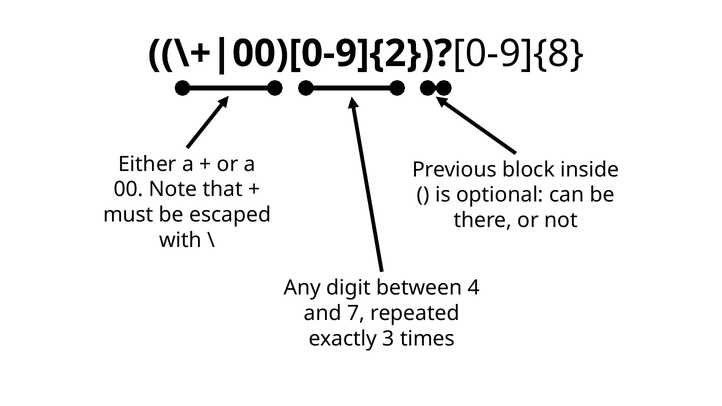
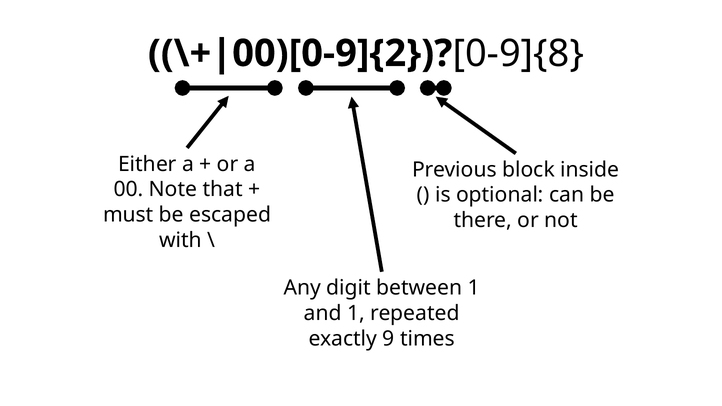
between 4: 4 -> 1
and 7: 7 -> 1
3: 3 -> 9
